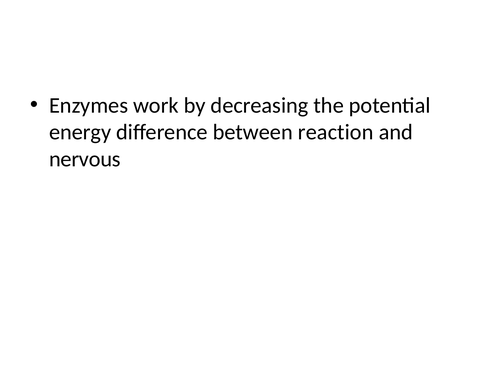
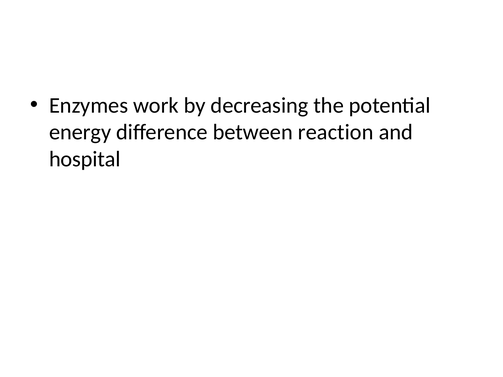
nervous: nervous -> hospital
